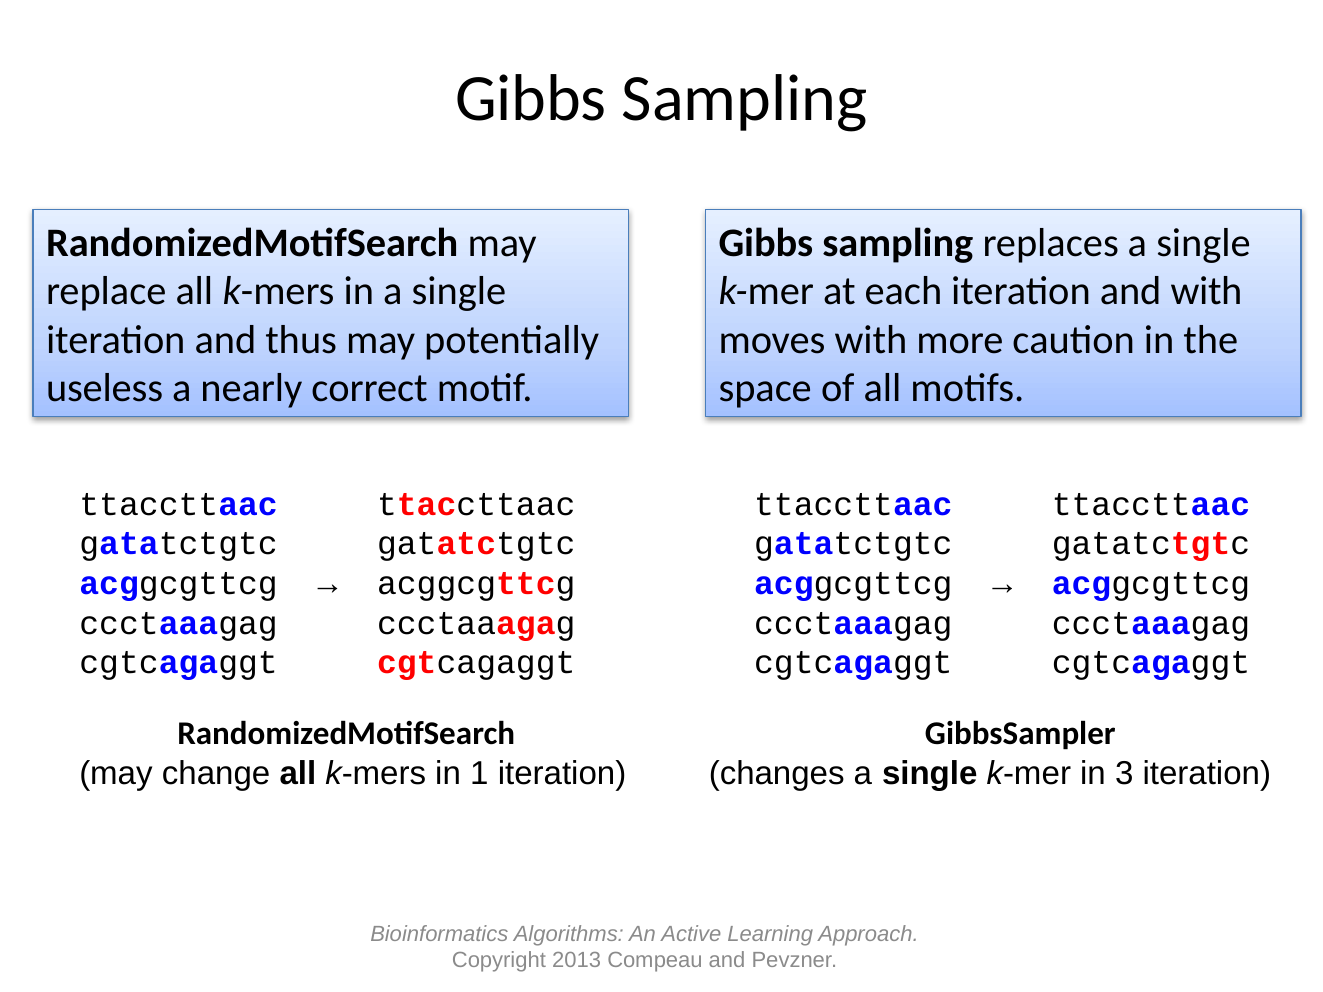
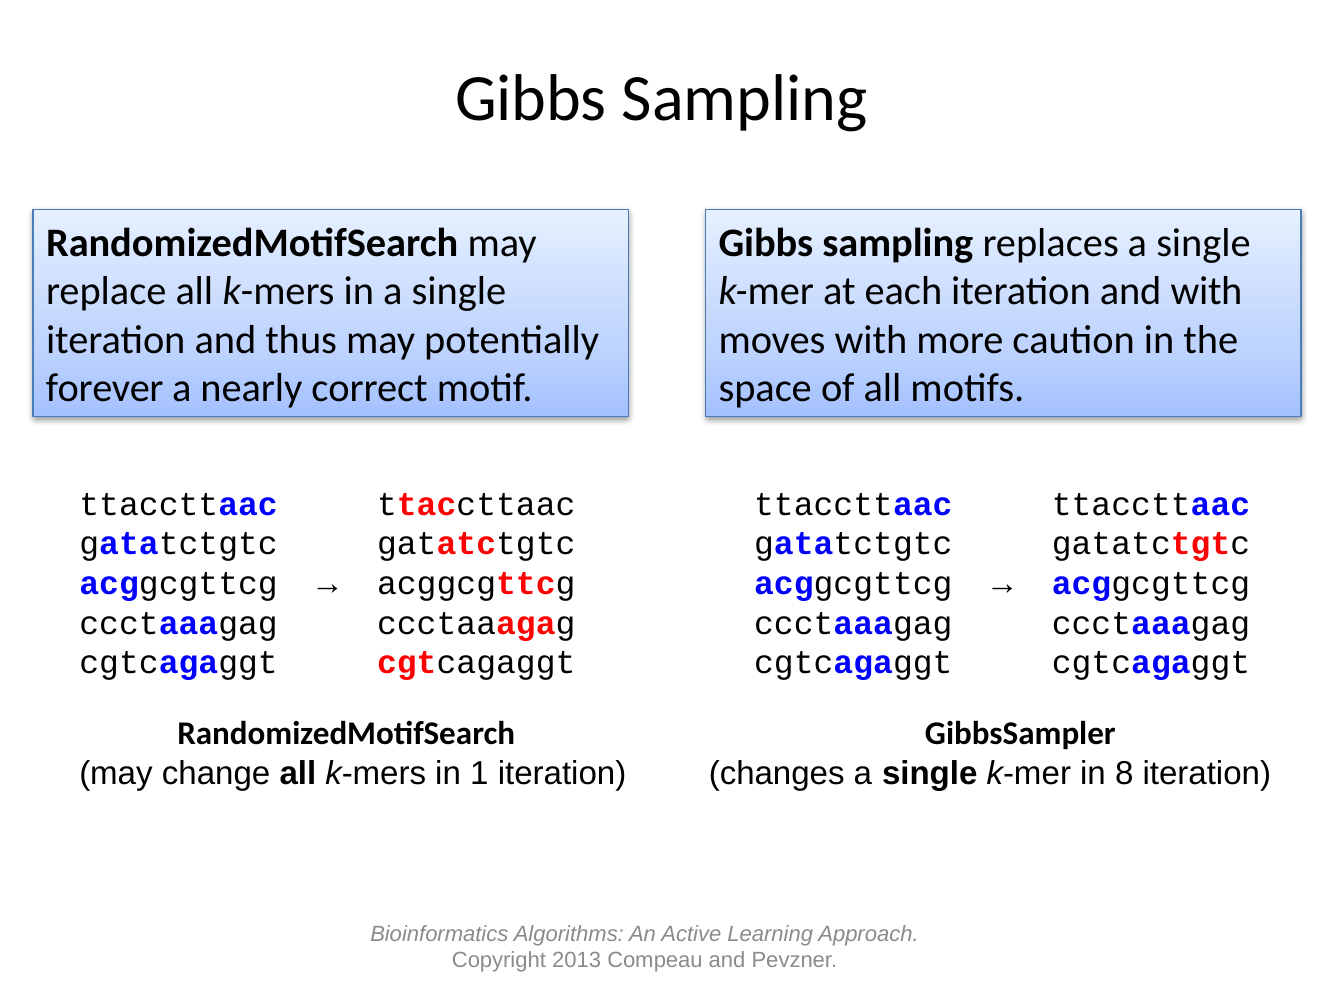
useless: useless -> forever
3: 3 -> 8
